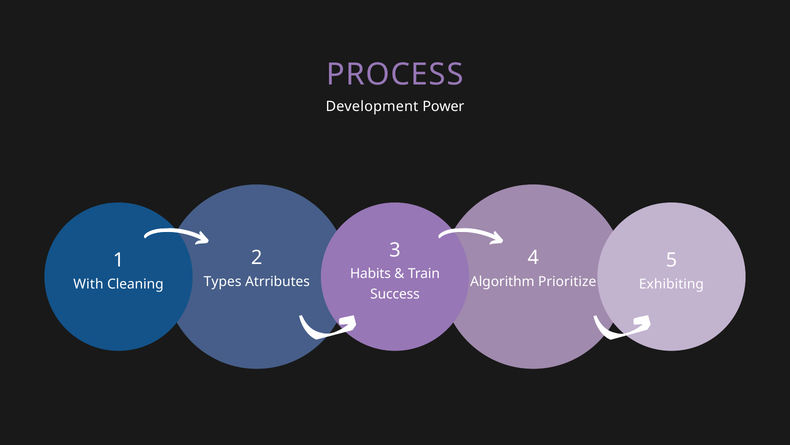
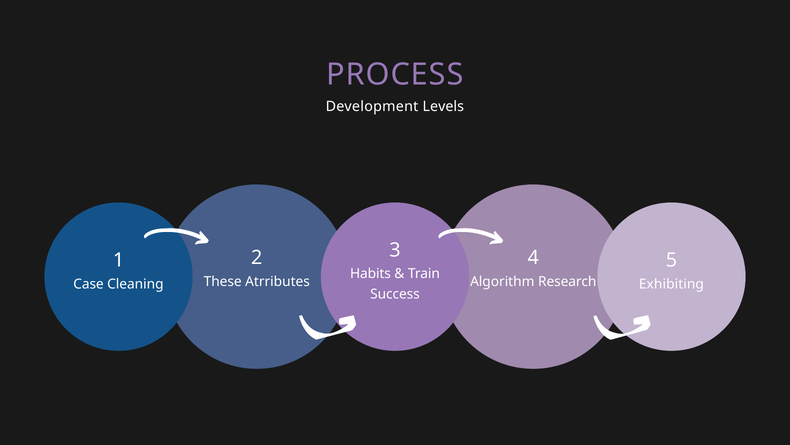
Power: Power -> Levels
Types: Types -> These
Prioritize: Prioritize -> Research
With: With -> Case
